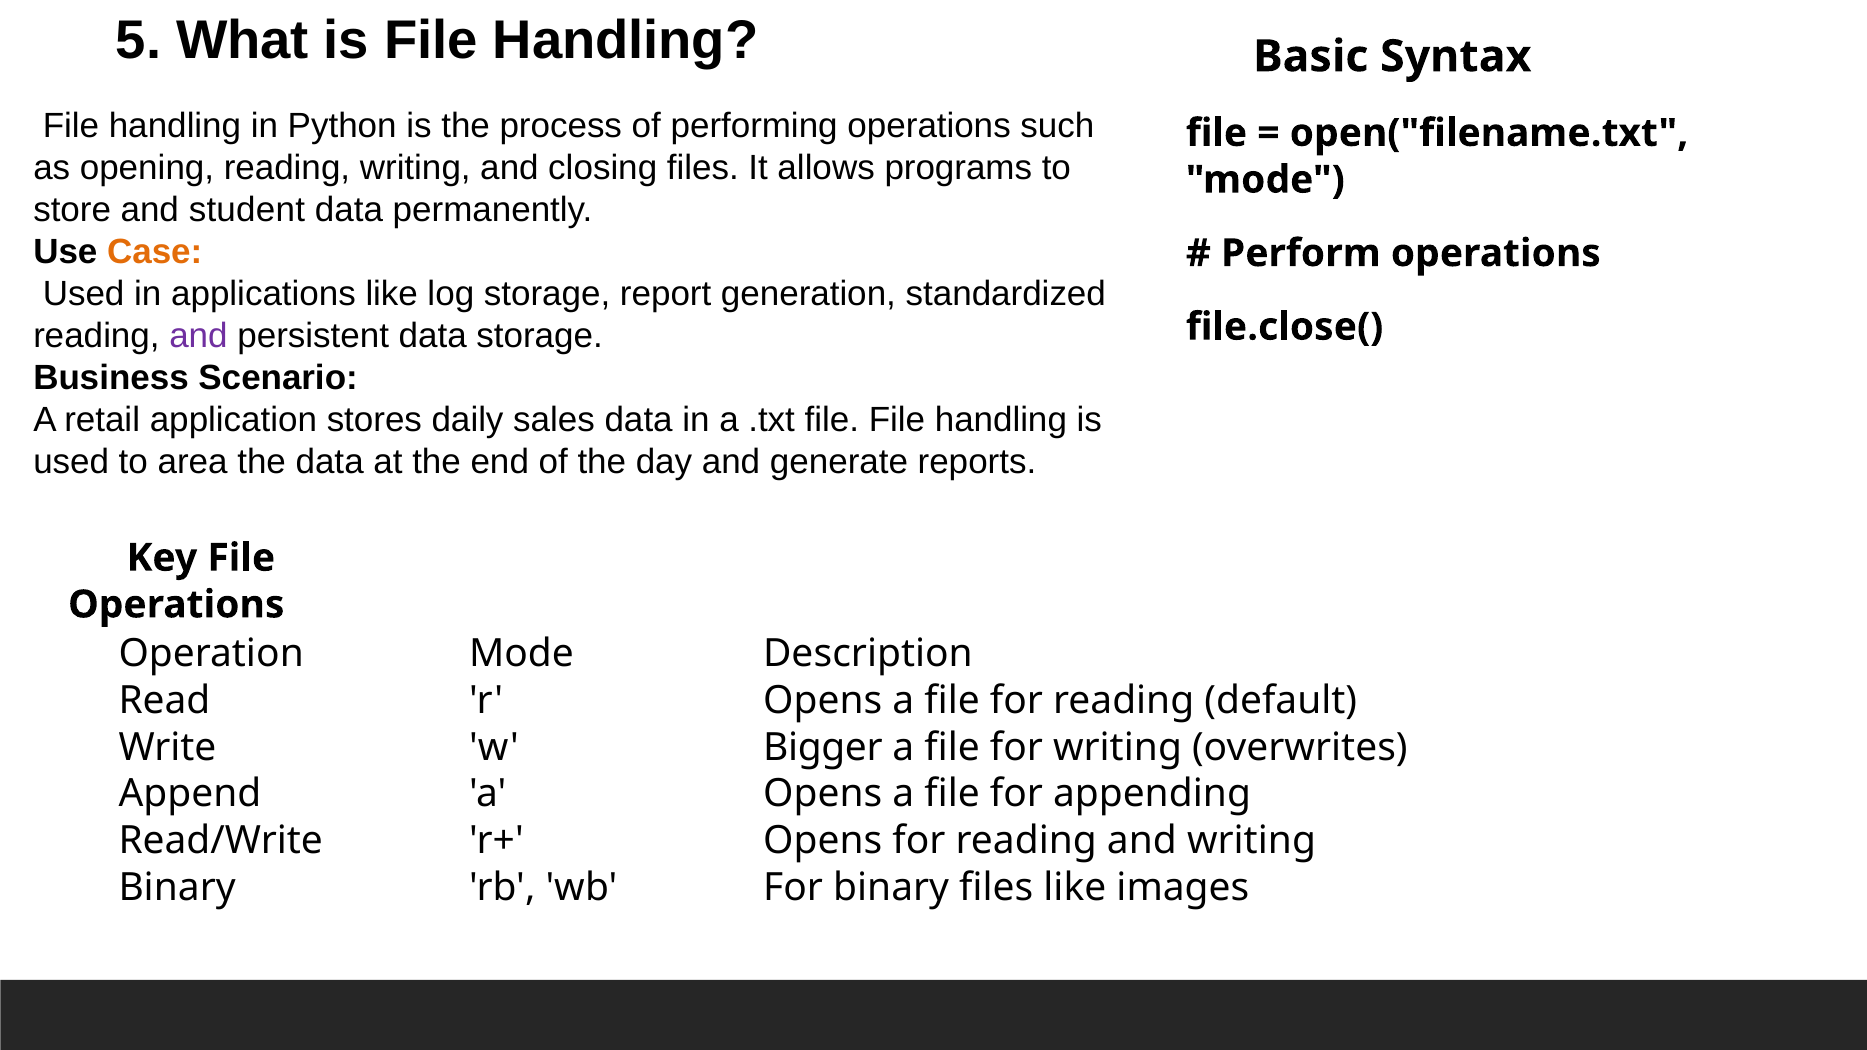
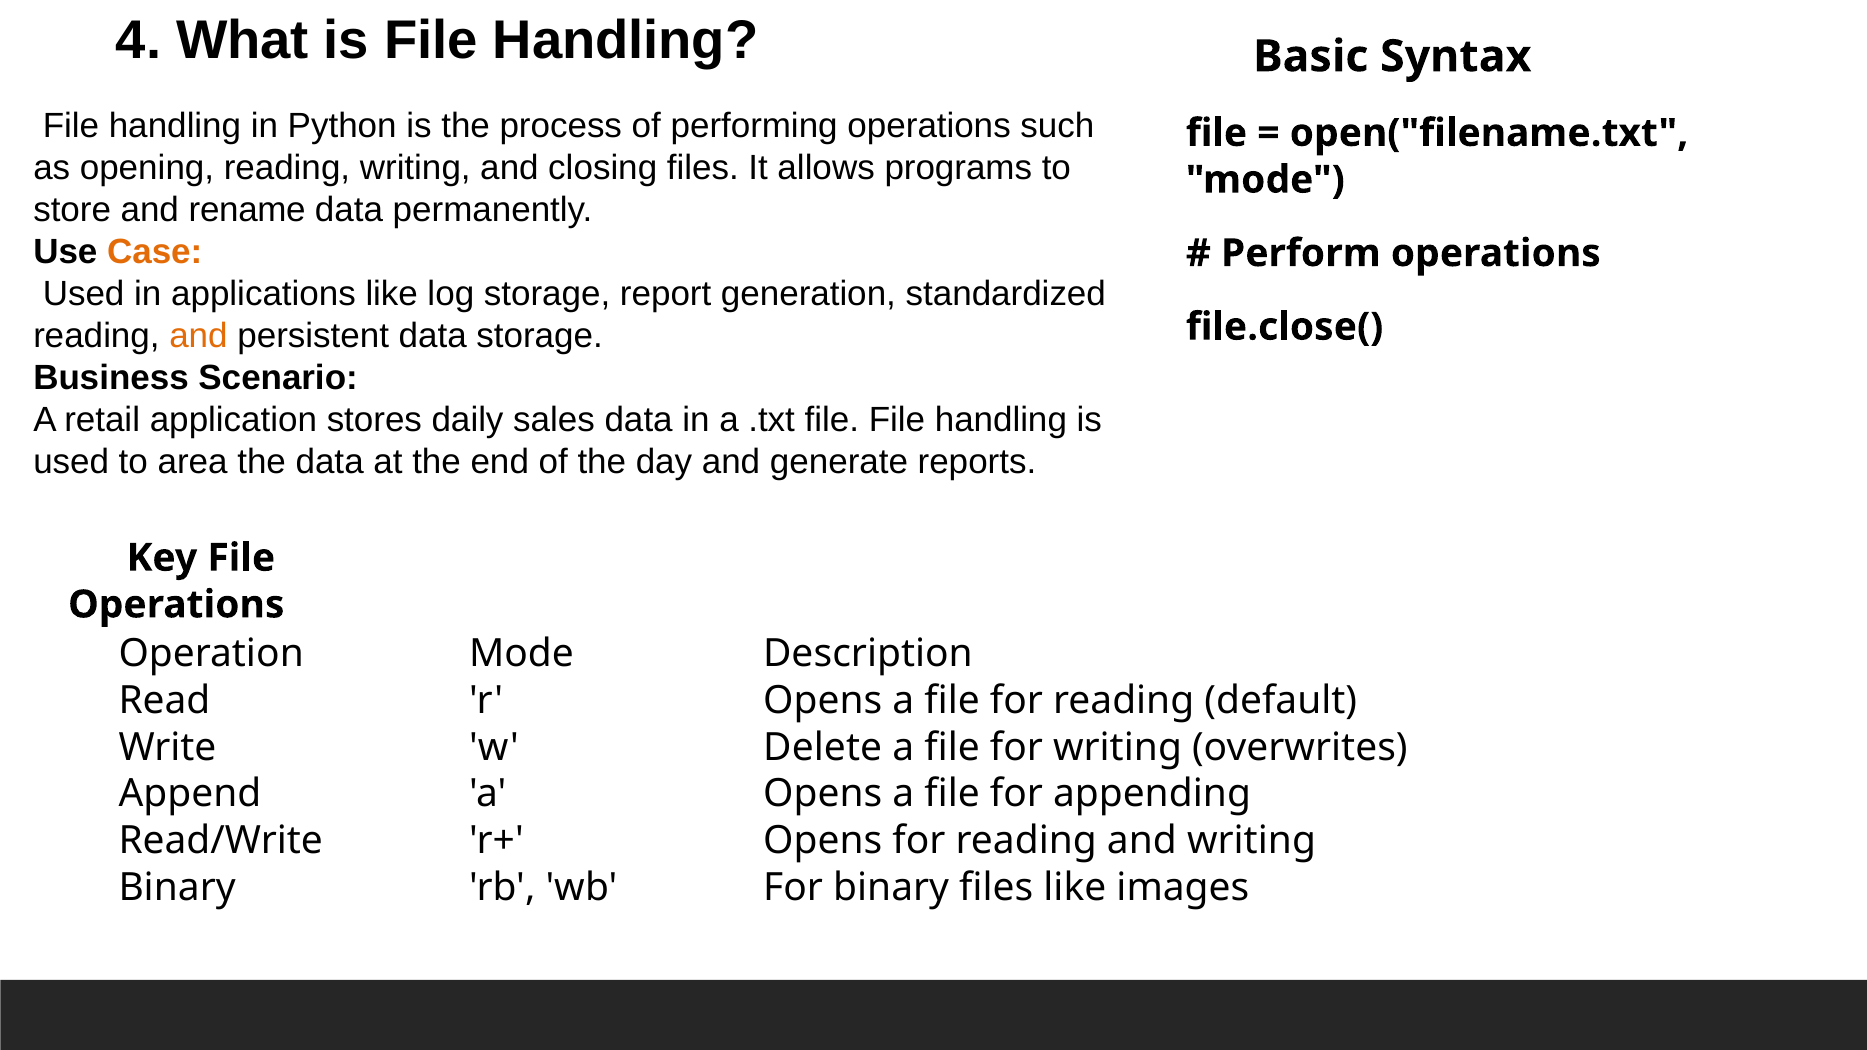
5: 5 -> 4
student: student -> rename
and at (198, 336) colour: purple -> orange
Bigger: Bigger -> Delete
